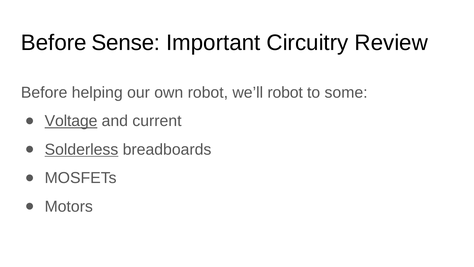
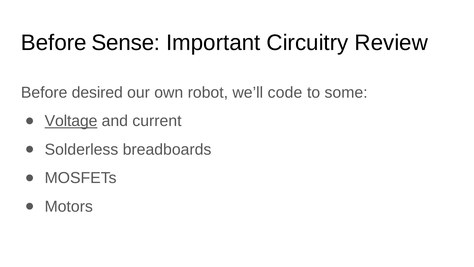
helping: helping -> desired
we’ll robot: robot -> code
Solderless underline: present -> none
